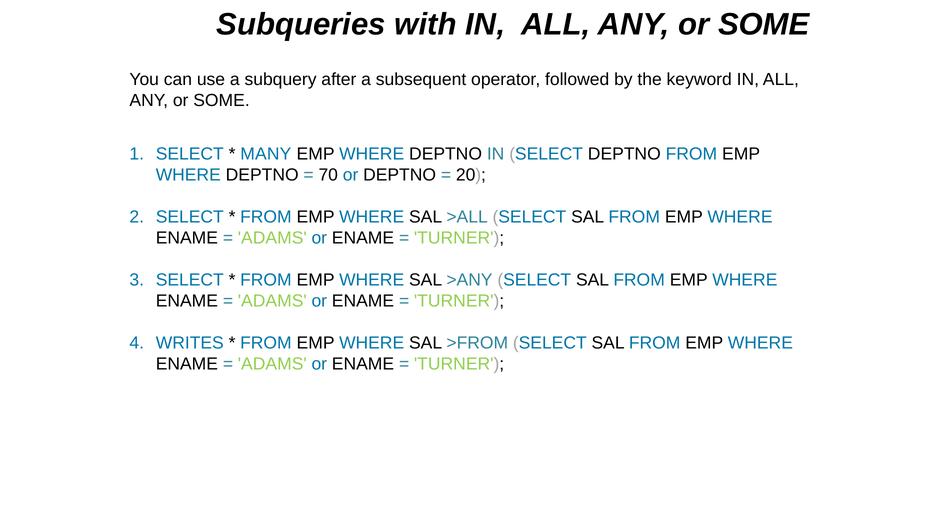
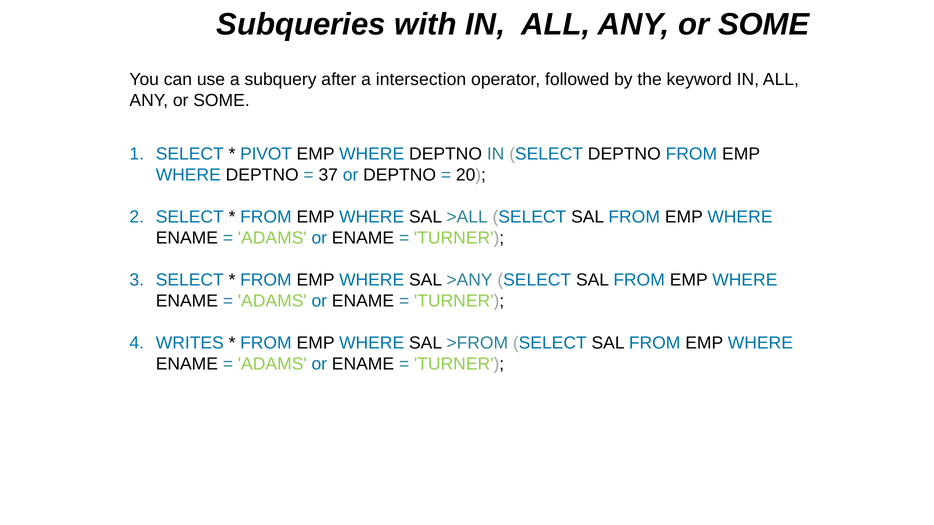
subsequent: subsequent -> intersection
MANY: MANY -> PIVOT
70: 70 -> 37
